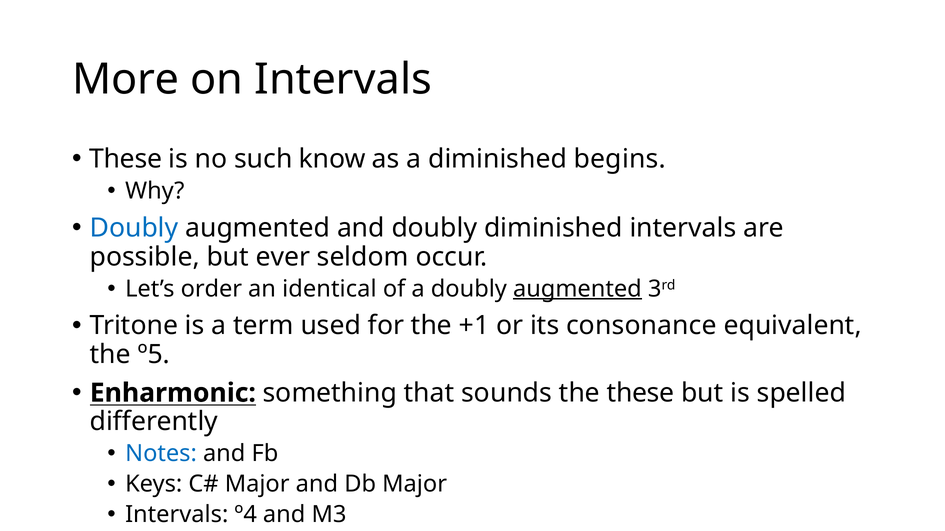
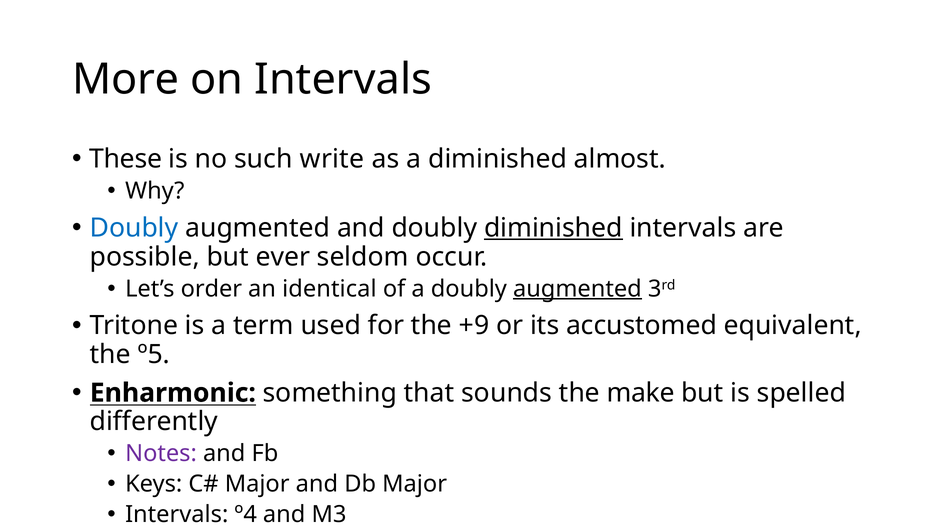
know: know -> write
begins: begins -> almost
diminished at (553, 228) underline: none -> present
+1: +1 -> +9
consonance: consonance -> accustomed
the these: these -> make
Notes colour: blue -> purple
